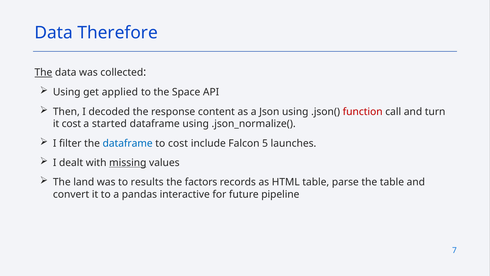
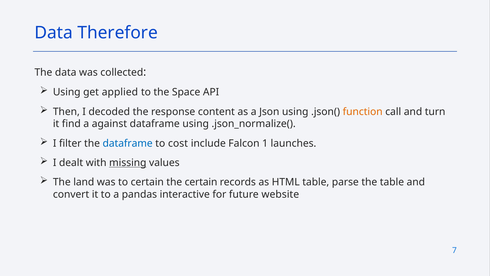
The at (43, 72) underline: present -> none
function colour: red -> orange
it cost: cost -> find
started: started -> against
5: 5 -> 1
to results: results -> certain
the factors: factors -> certain
pipeline: pipeline -> website
